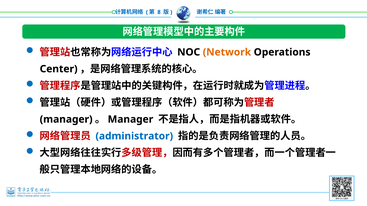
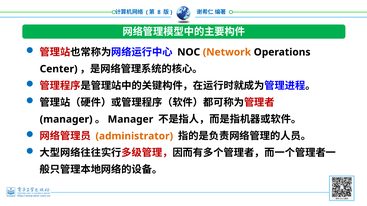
administrator colour: blue -> orange
